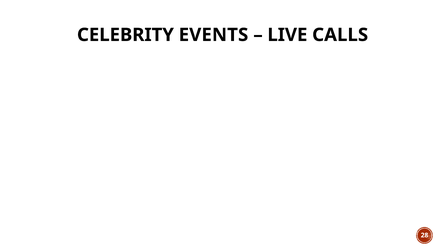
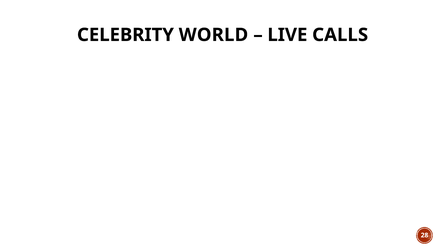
EVENTS: EVENTS -> WORLD
